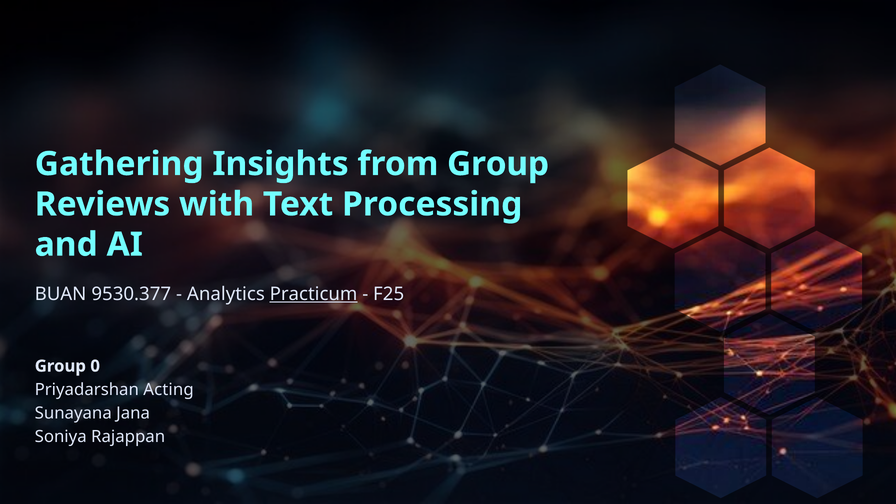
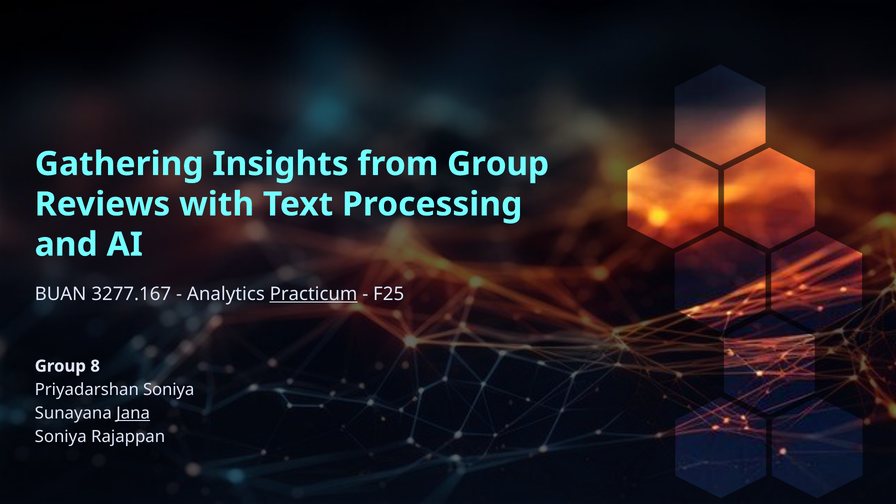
9530.377: 9530.377 -> 3277.167
0: 0 -> 8
Priyadarshan Acting: Acting -> Soniya
Jana underline: none -> present
